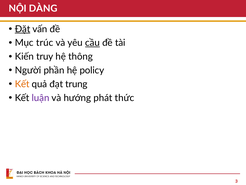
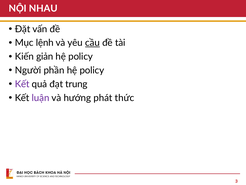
DÀNG: DÀNG -> NHAU
Đặt underline: present -> none
trúc: trúc -> lệnh
truy: truy -> giản
thông at (81, 56): thông -> policy
Kết at (22, 84) colour: orange -> purple
